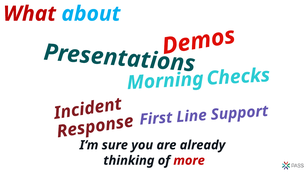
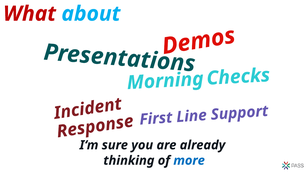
more colour: red -> blue
